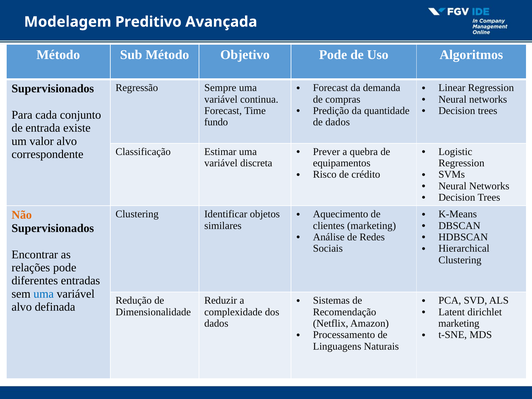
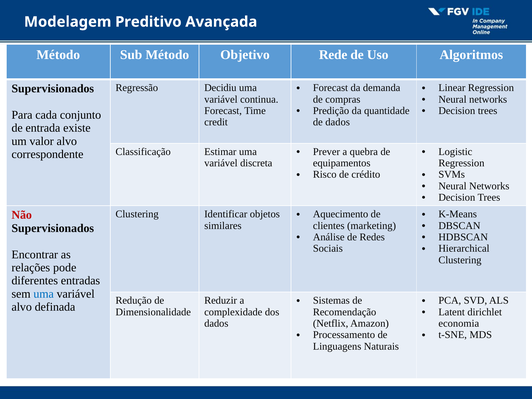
Objetivo Pode: Pode -> Rede
Sempre: Sempre -> Decidiu
fundo: fundo -> credit
Não colour: orange -> red
marketing at (459, 323): marketing -> economia
